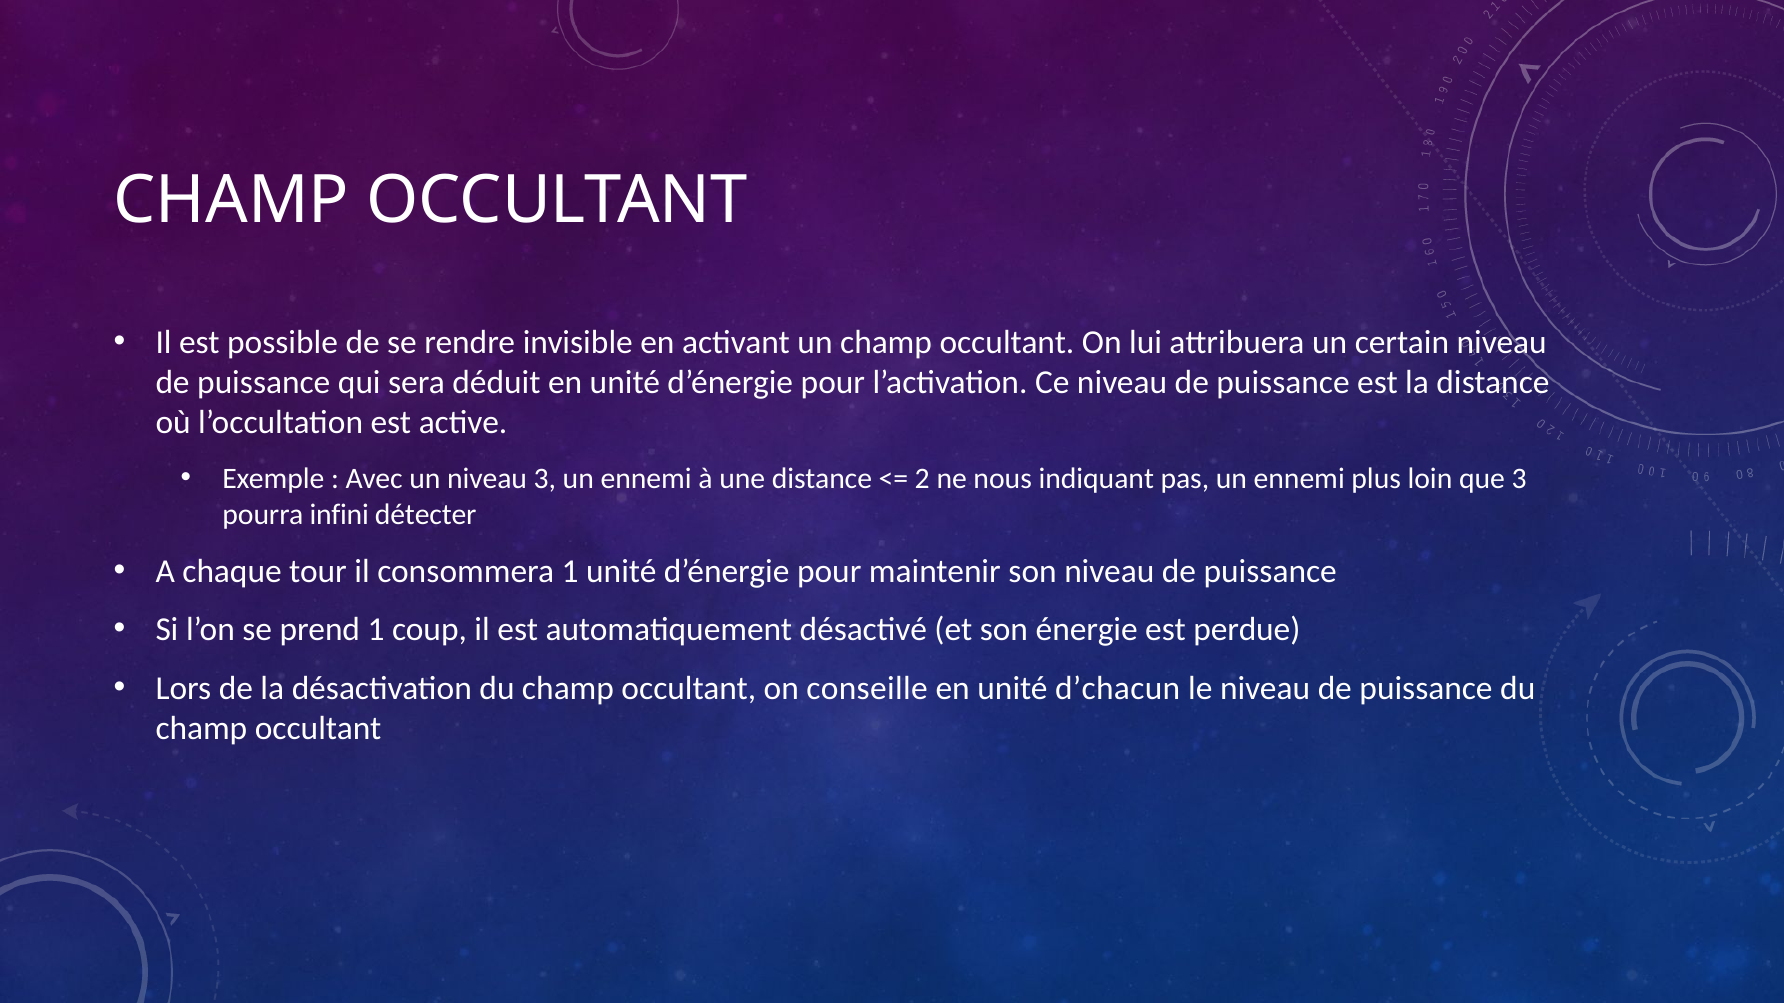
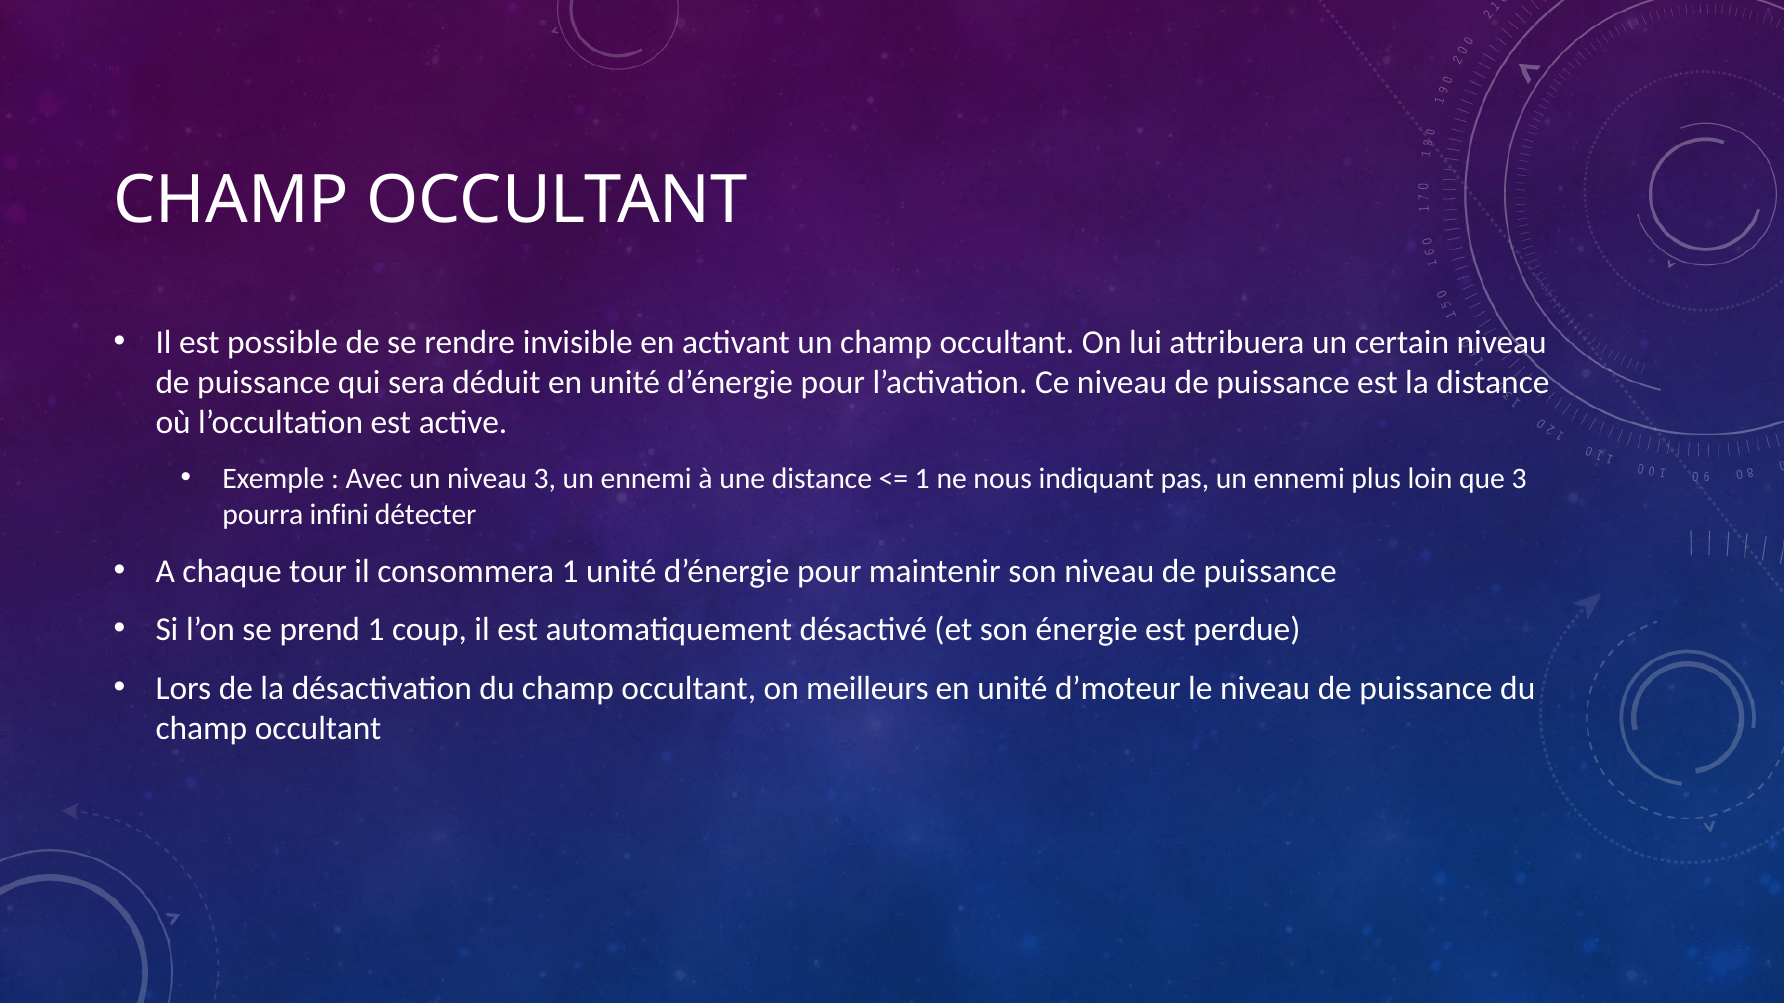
2 at (922, 479): 2 -> 1
conseille: conseille -> meilleurs
d’chacun: d’chacun -> d’moteur
